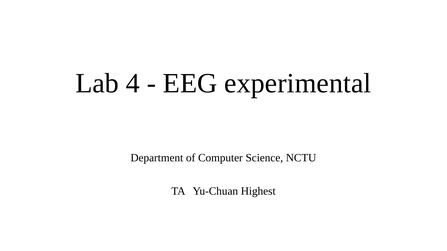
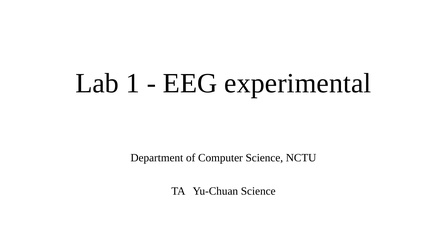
4: 4 -> 1
Yu-Chuan Highest: Highest -> Science
